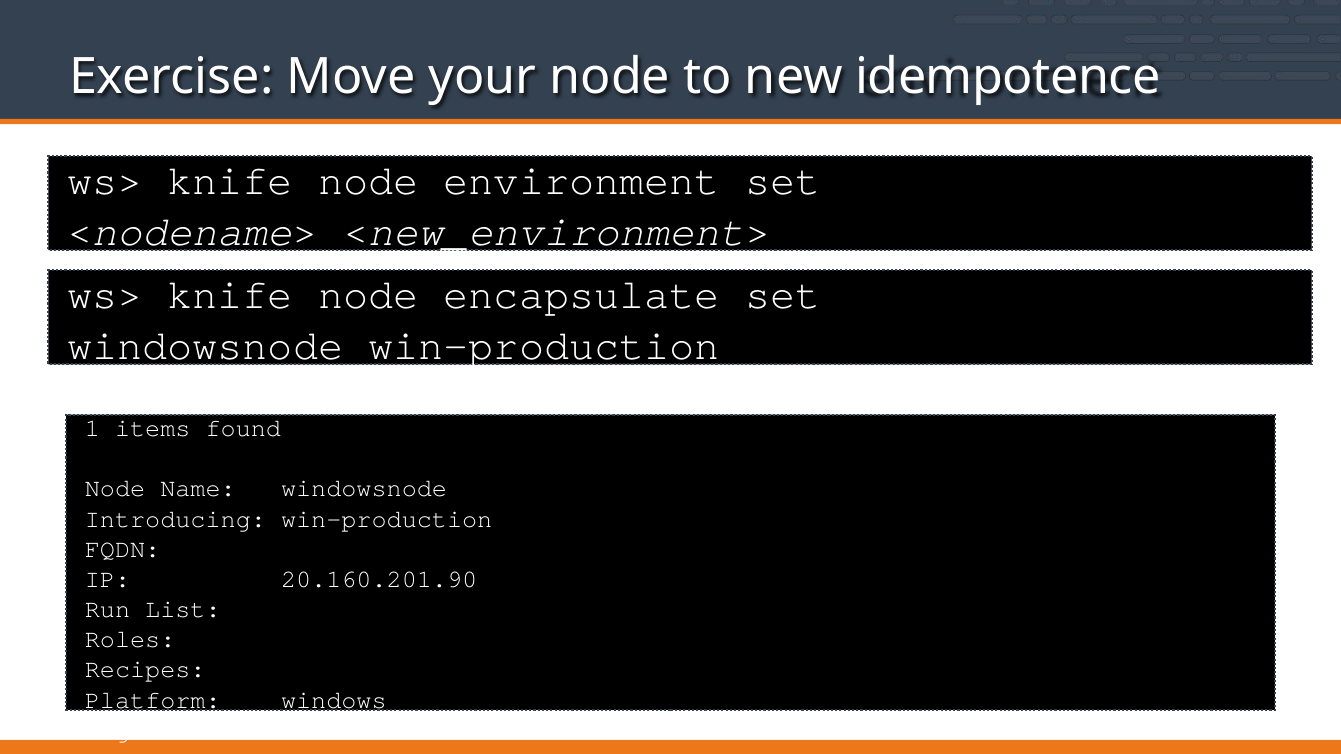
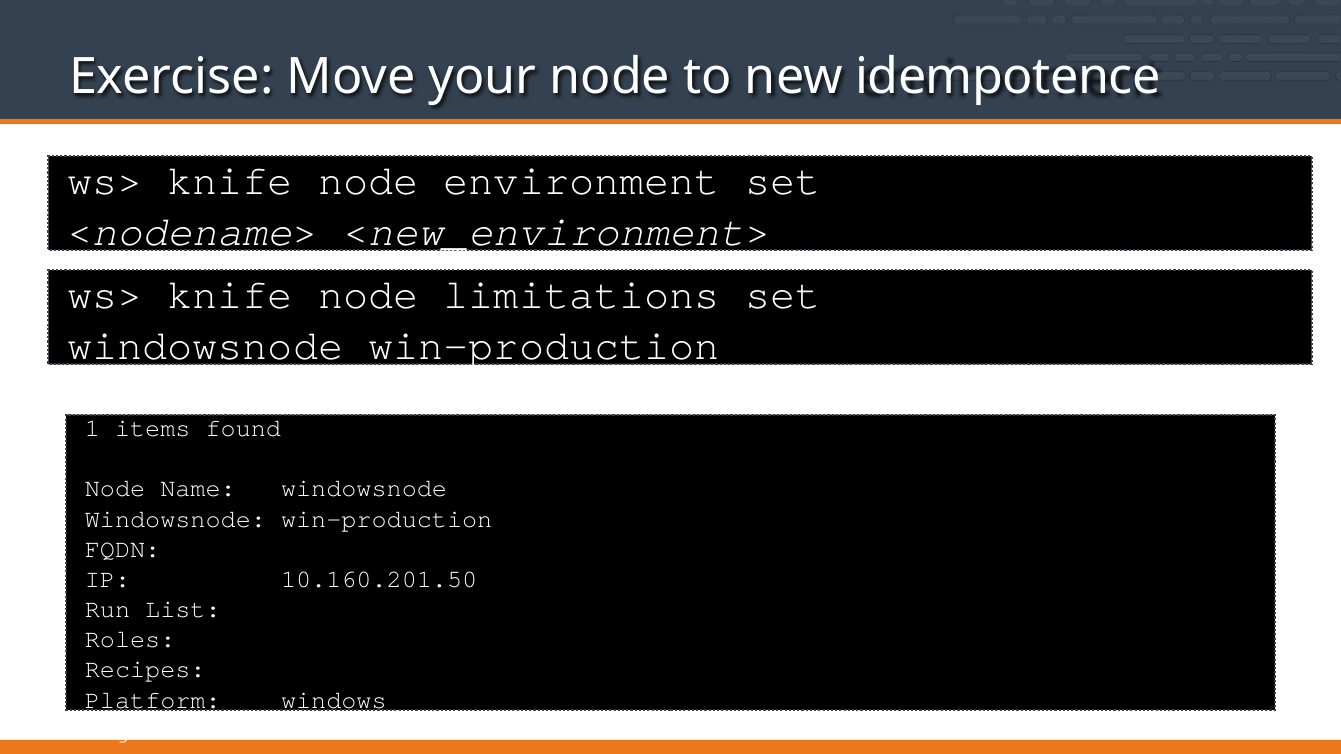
encapsulate: encapsulate -> limitations
Introducing at (175, 519): Introducing -> Windowsnode
20.160.201.90: 20.160.201.90 -> 10.160.201.50
